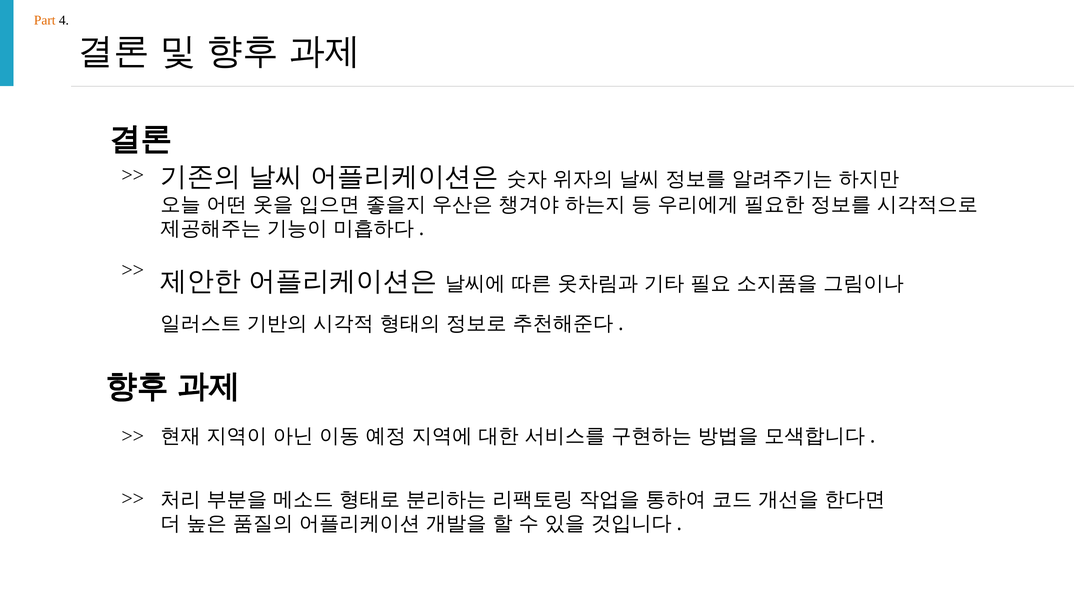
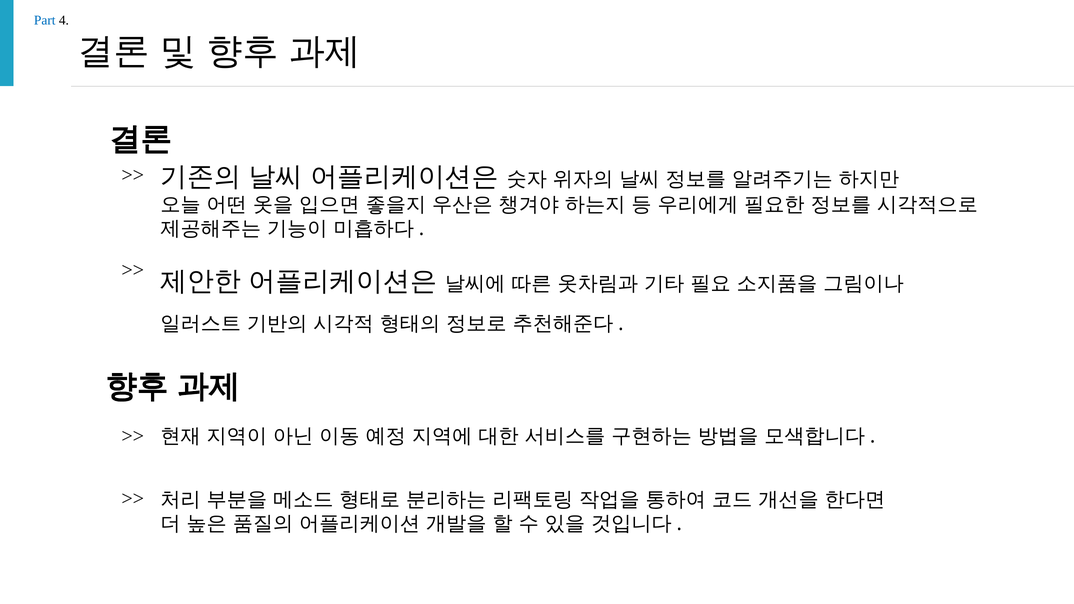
Part colour: orange -> blue
